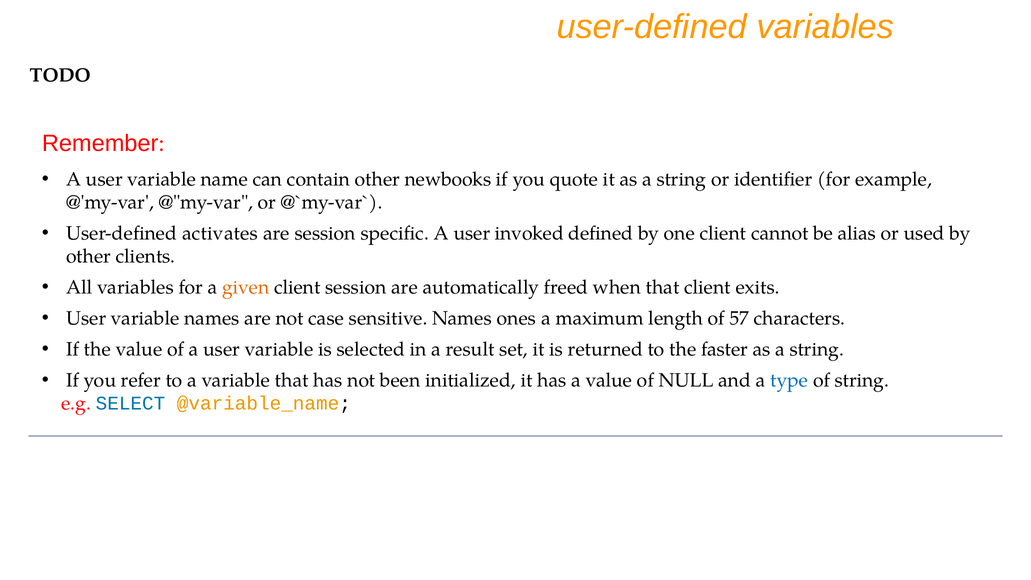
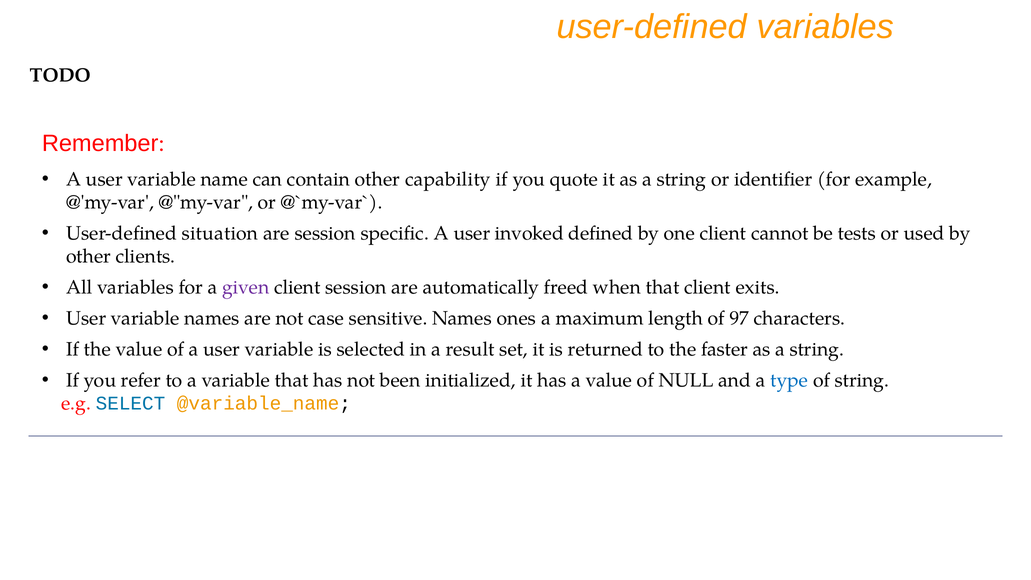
newbooks: newbooks -> capability
activates: activates -> situation
alias: alias -> tests
given colour: orange -> purple
57: 57 -> 97
